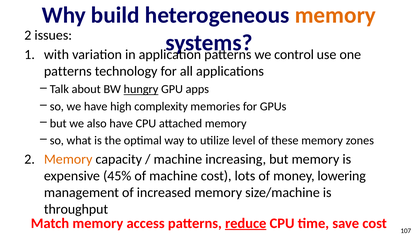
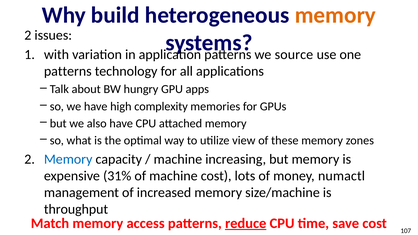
control: control -> source
hungry underline: present -> none
level: level -> view
Memory at (68, 159) colour: orange -> blue
45%: 45% -> 31%
lowering: lowering -> numactl
